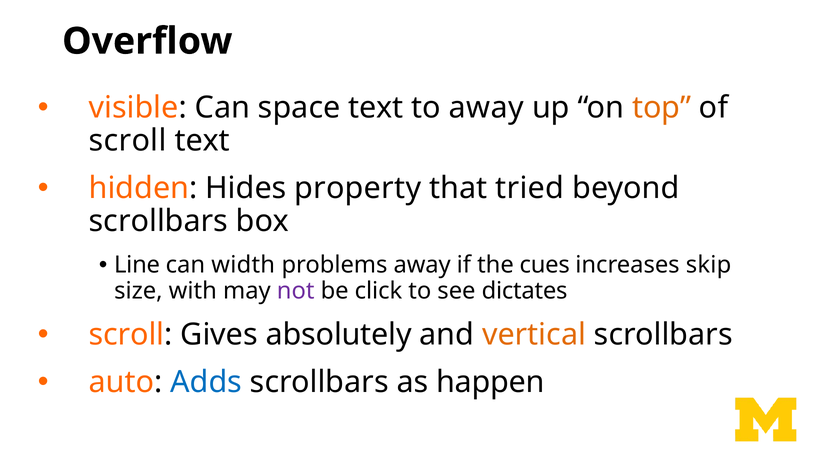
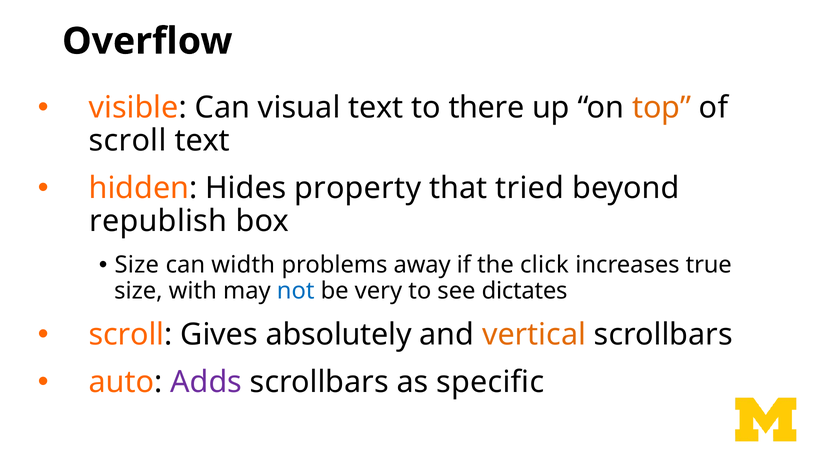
space: space -> visual
to away: away -> there
scrollbars at (158, 221): scrollbars -> republish
Line at (137, 265): Line -> Size
cues: cues -> click
skip: skip -> true
not colour: purple -> blue
click: click -> very
Adds colour: blue -> purple
happen: happen -> specific
